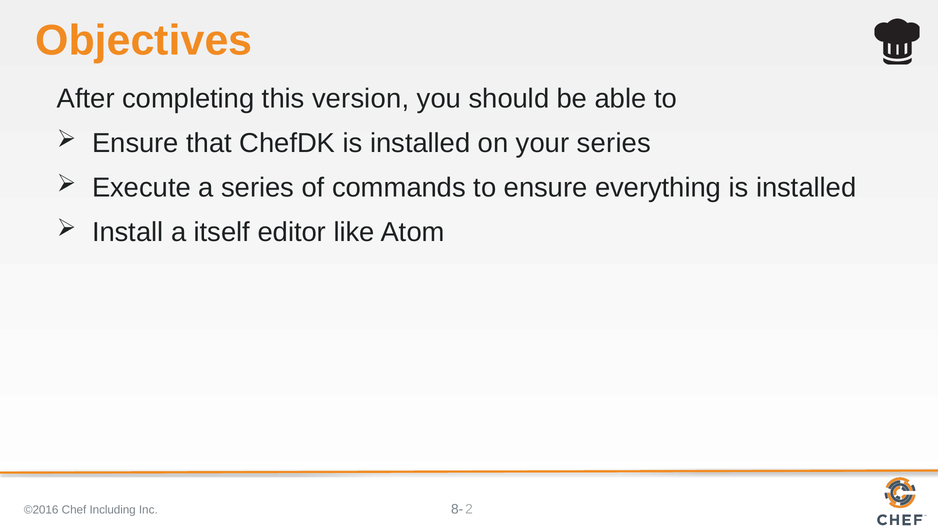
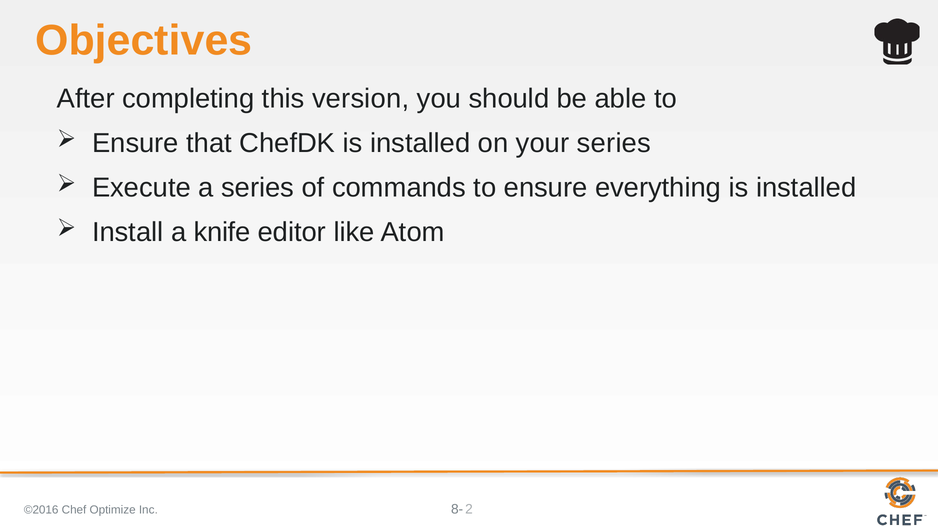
itself: itself -> knife
Including: Including -> Optimize
